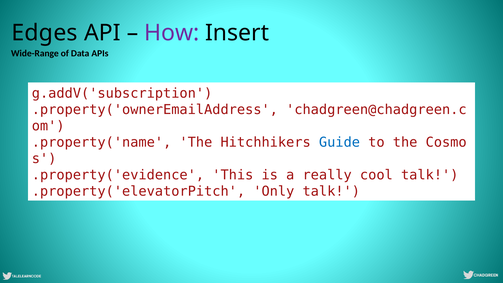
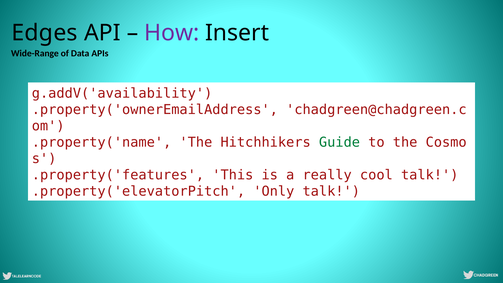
g.addV('subscription: g.addV('subscription -> g.addV('availability
Guide colour: blue -> green
.property('evidence: .property('evidence -> .property('features
